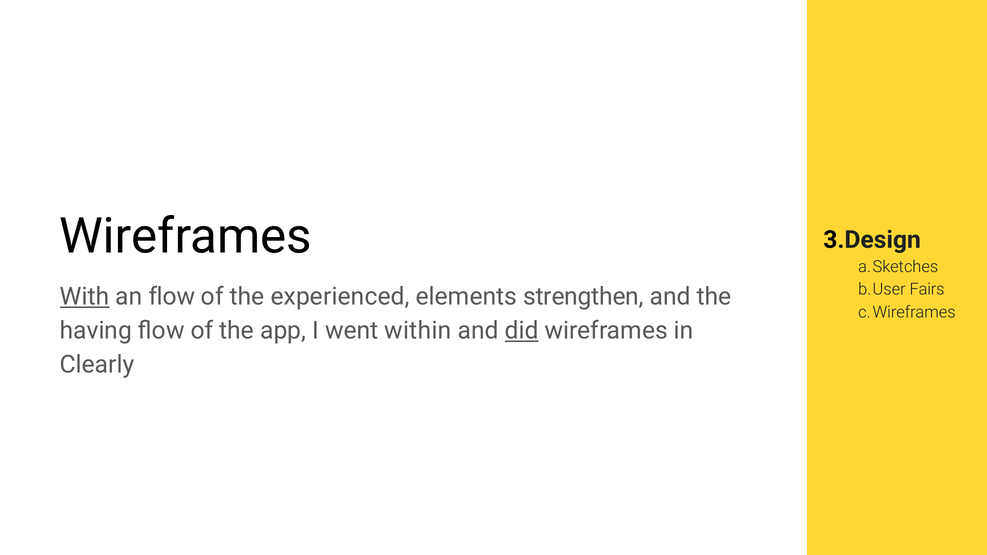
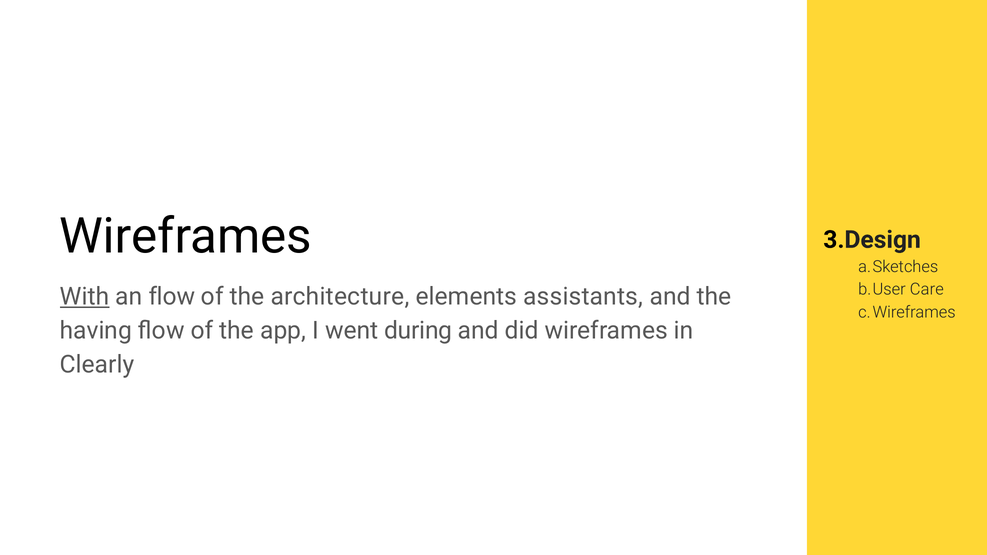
Fairs: Fairs -> Care
experienced: experienced -> architecture
strengthen: strengthen -> assistants
within: within -> during
did underline: present -> none
